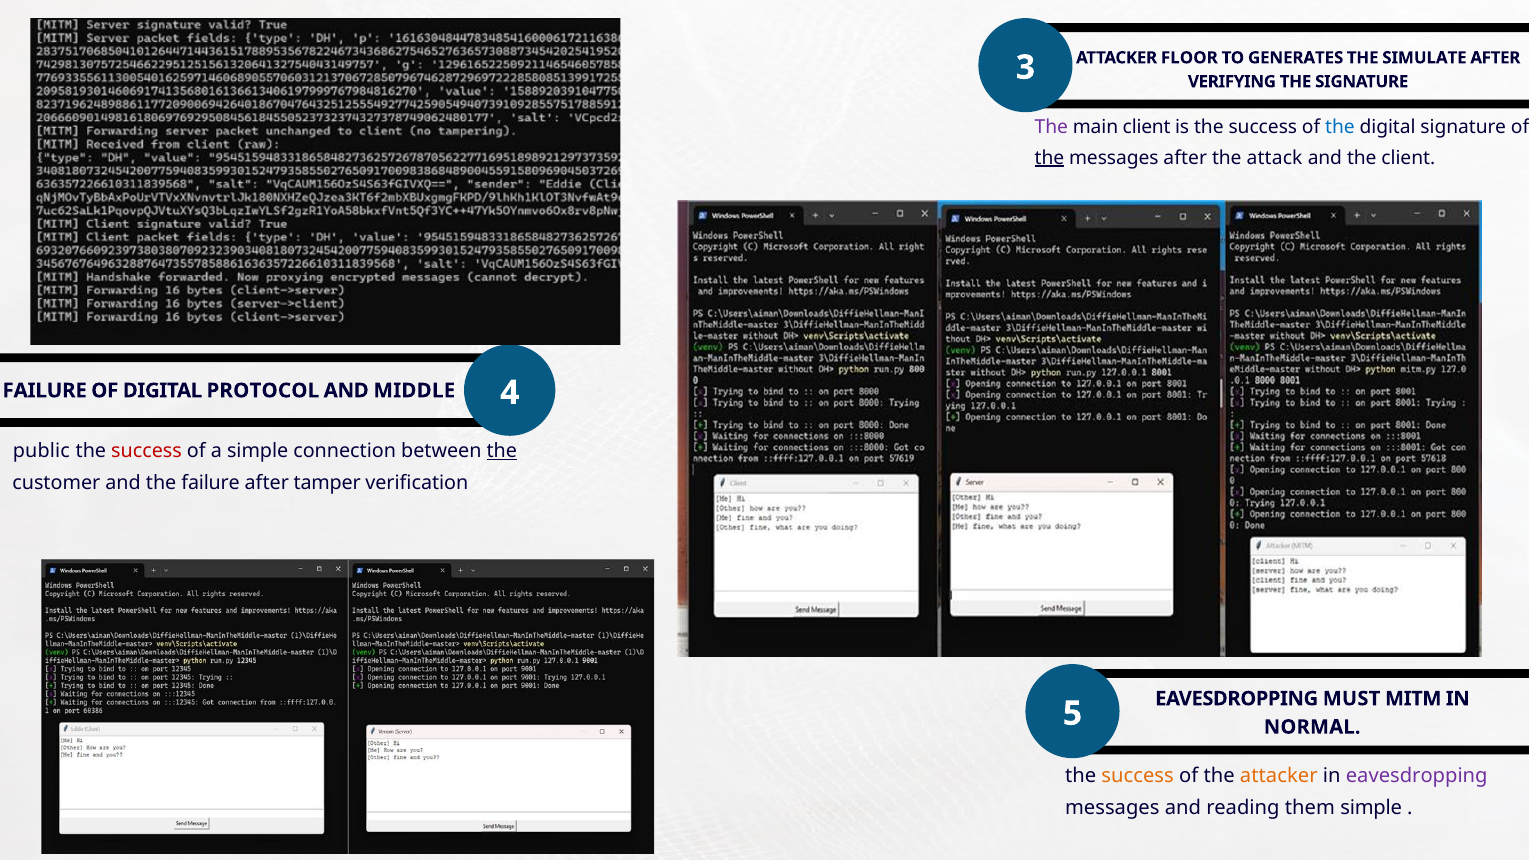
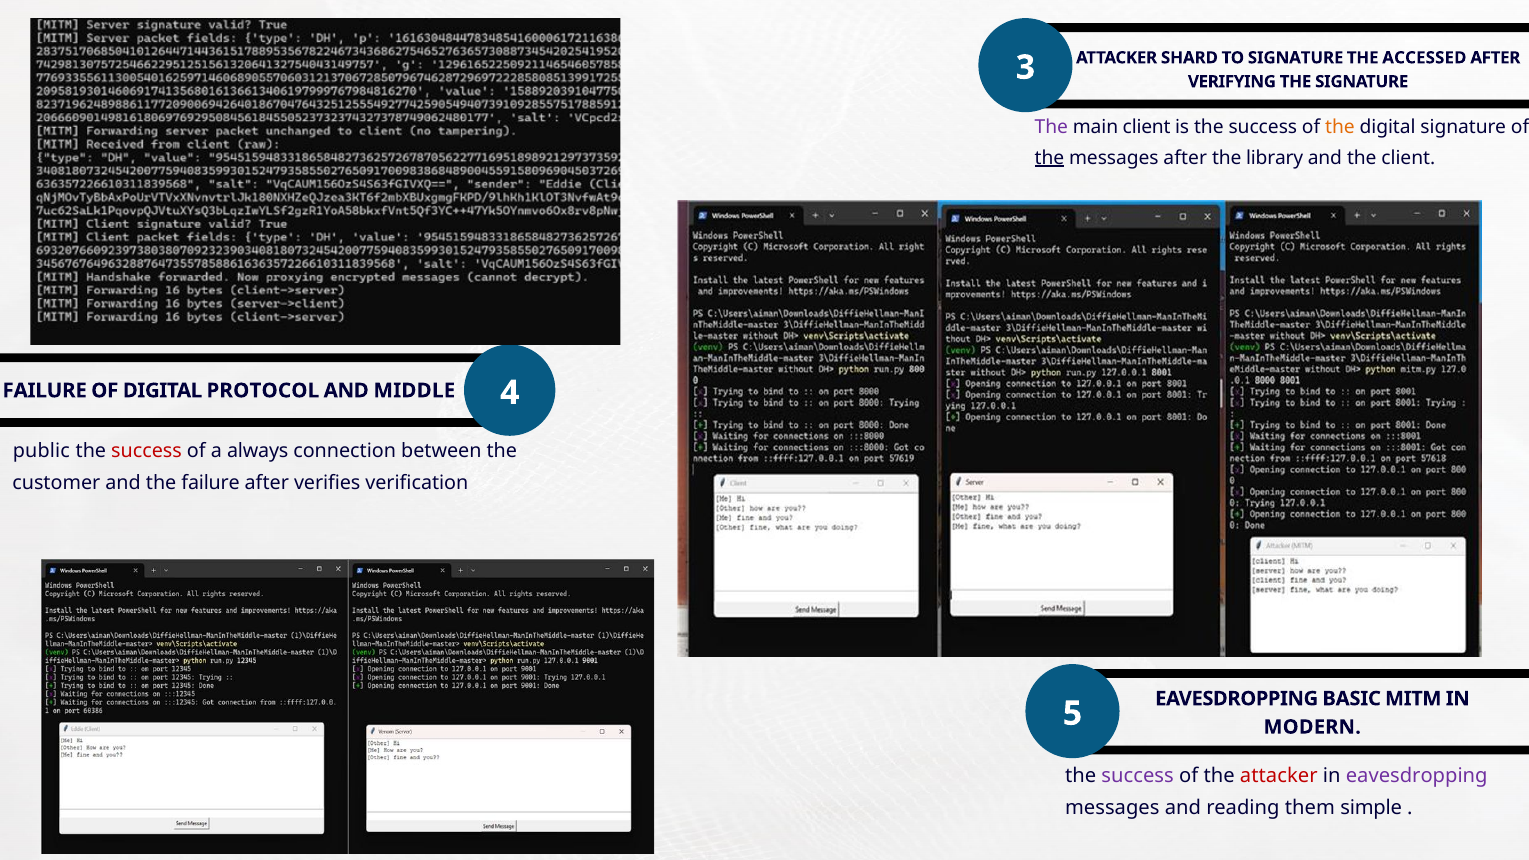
FLOOR: FLOOR -> SHARD
TO GENERATES: GENERATES -> SIGNATURE
SIMULATE: SIMULATE -> ACCESSED
the at (1340, 127) colour: blue -> orange
attack: attack -> library
a simple: simple -> always
the at (502, 451) underline: present -> none
tamper: tamper -> verifies
MUST: MUST -> BASIC
NORMAL: NORMAL -> MODERN
success at (1138, 776) colour: orange -> purple
attacker at (1279, 776) colour: orange -> red
